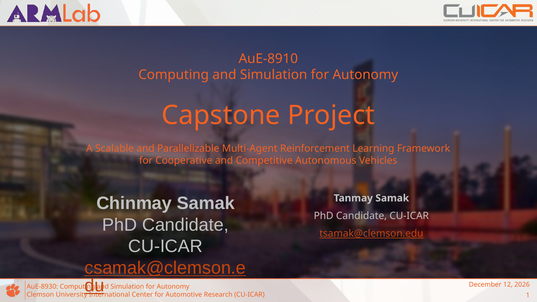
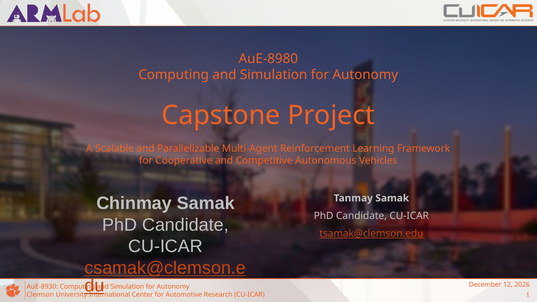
AuE-8910: AuE-8910 -> AuE-8980
